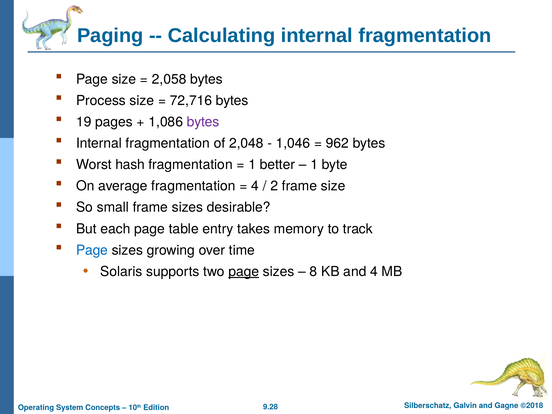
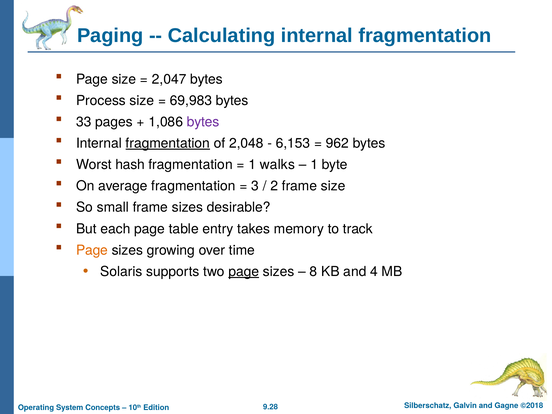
2,058: 2,058 -> 2,047
72,716: 72,716 -> 69,983
19: 19 -> 33
fragmentation at (168, 143) underline: none -> present
1,046: 1,046 -> 6,153
better: better -> walks
4 at (255, 186): 4 -> 3
Page at (92, 250) colour: blue -> orange
